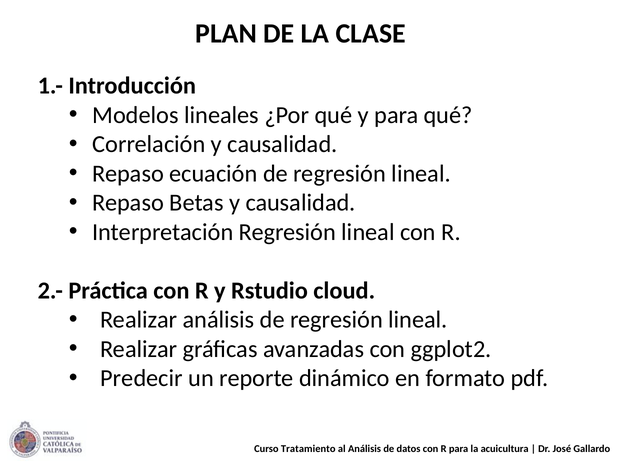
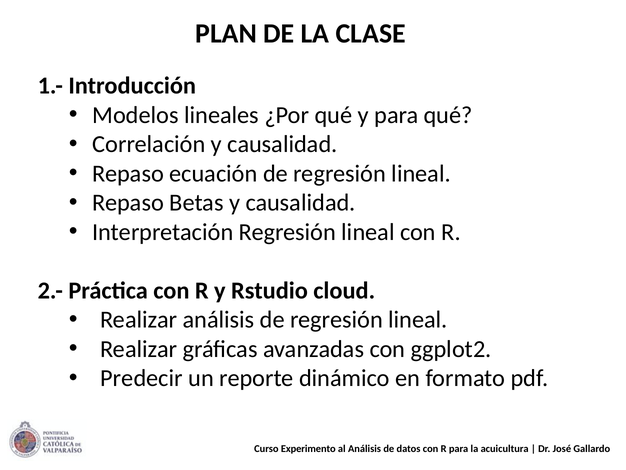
Tratamiento: Tratamiento -> Experimento
